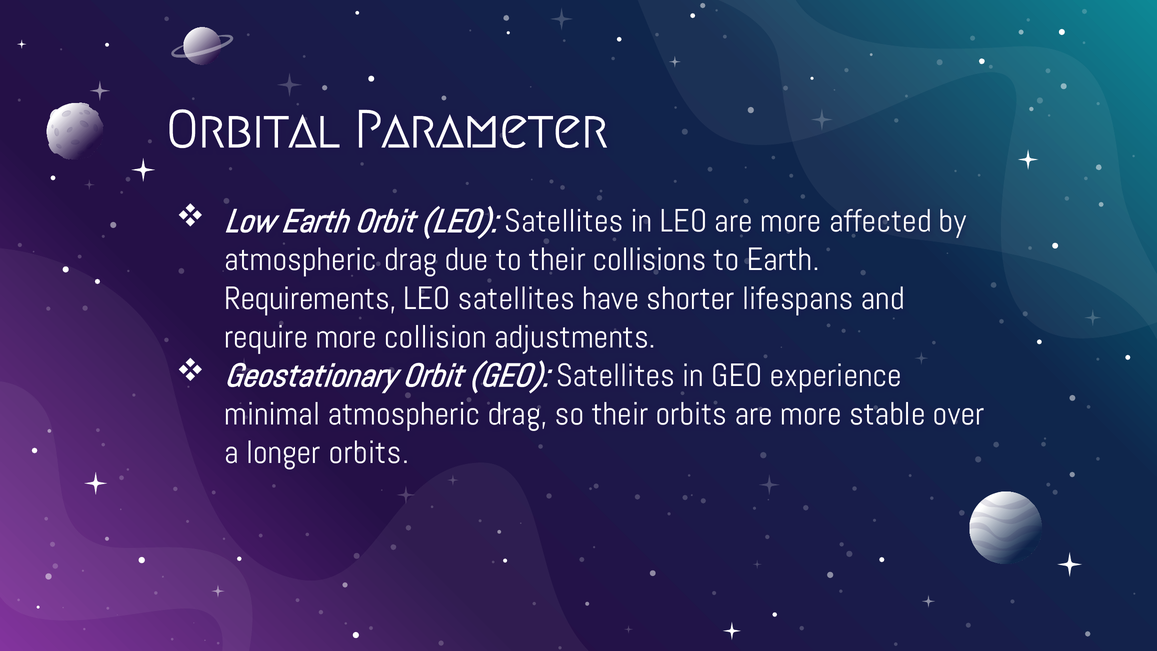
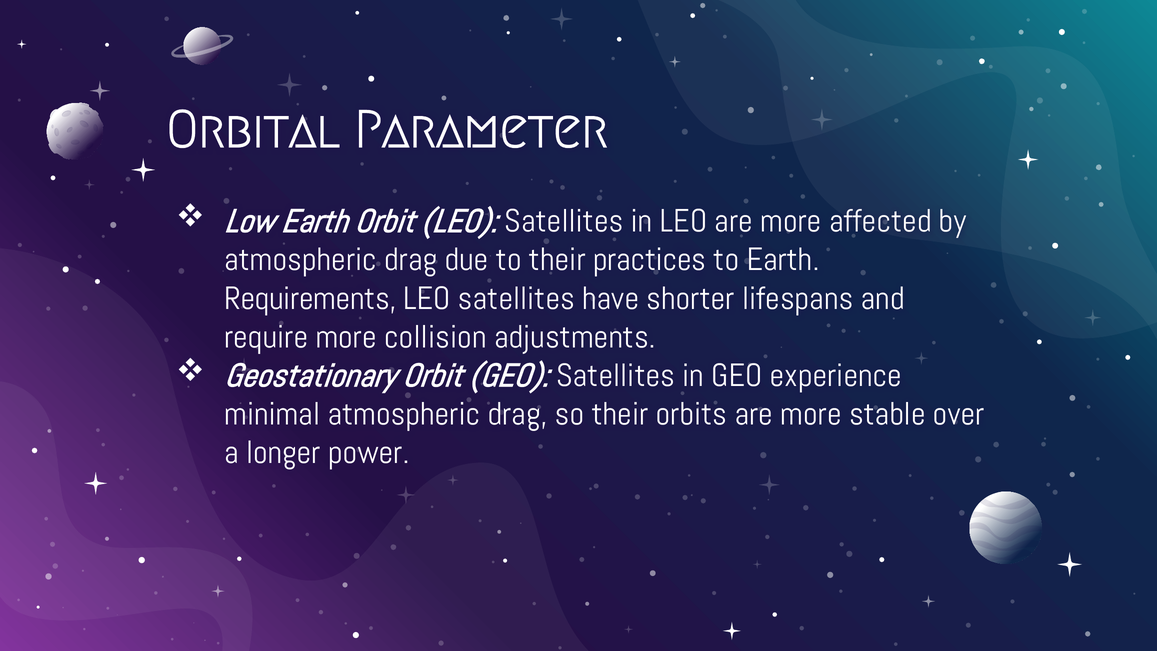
collisions: collisions -> practices
longer orbits: orbits -> power
